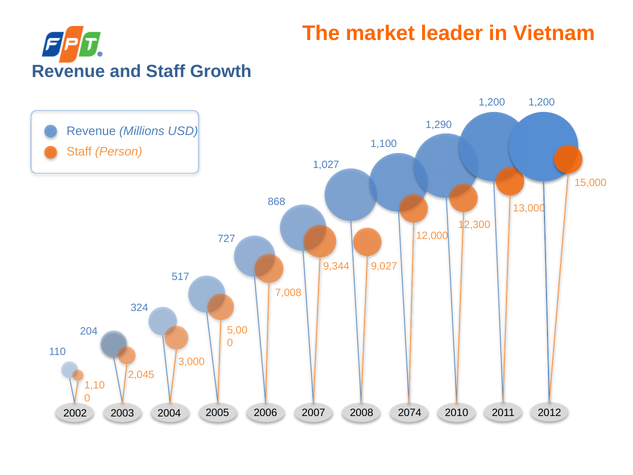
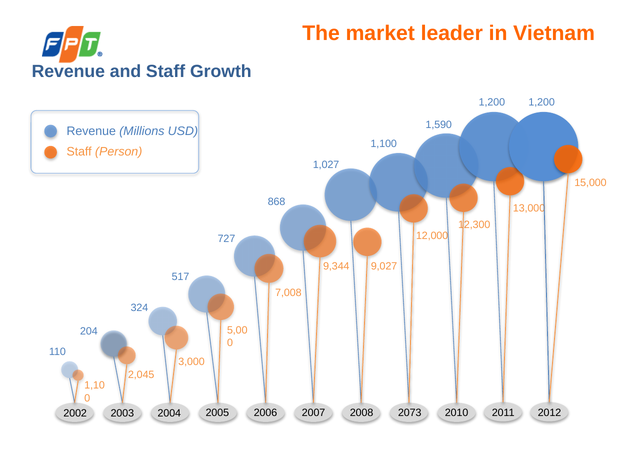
1,290: 1,290 -> 1,590
2074: 2074 -> 2073
